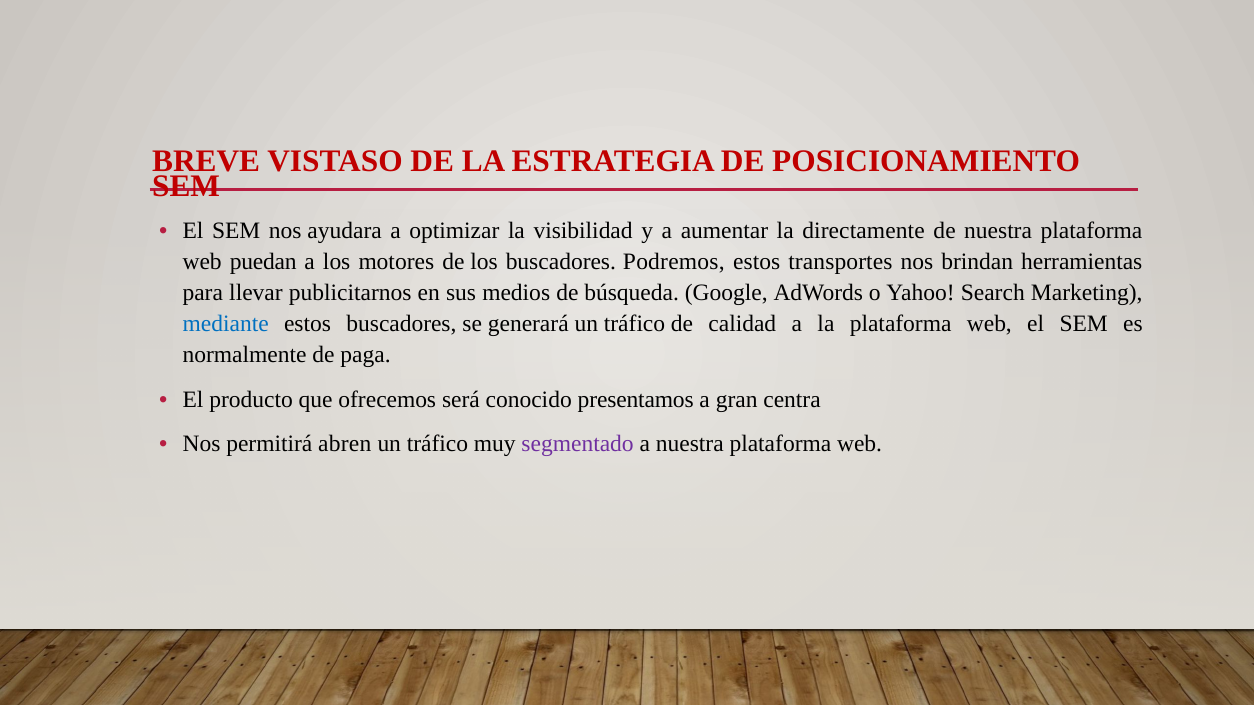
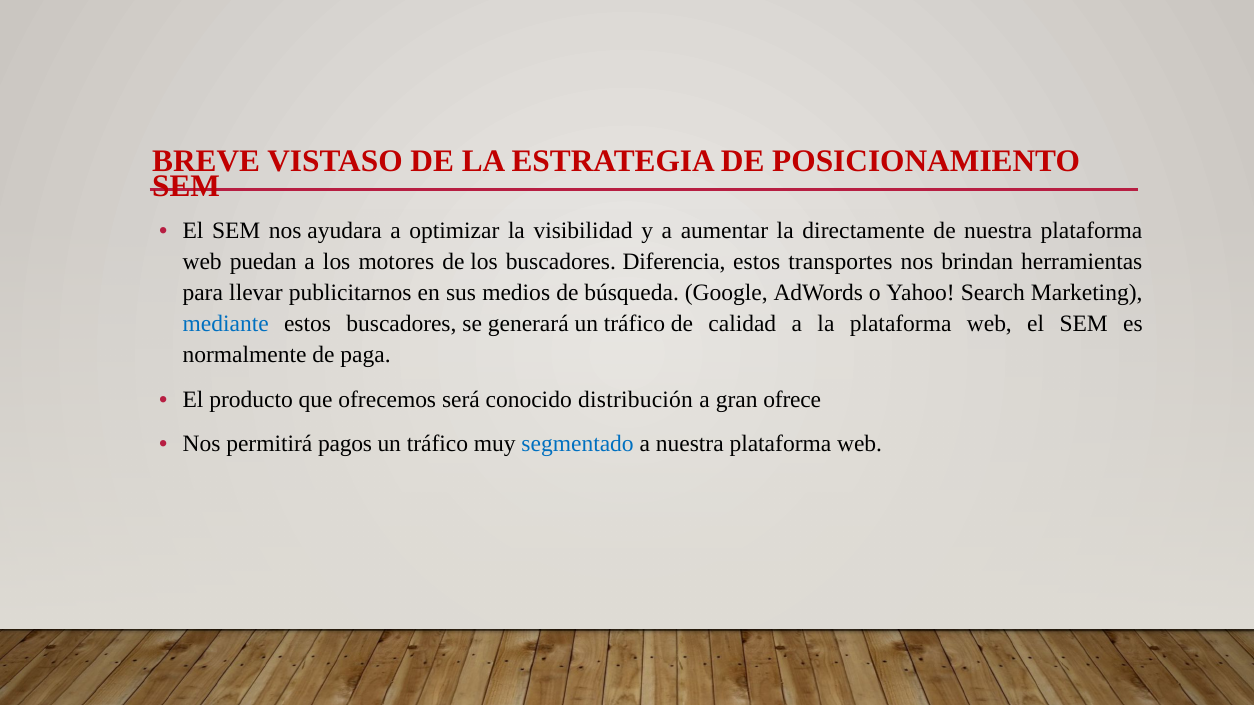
Podremos: Podremos -> Diferencia
presentamos: presentamos -> distribución
centra: centra -> ofrece
abren: abren -> pagos
segmentado colour: purple -> blue
